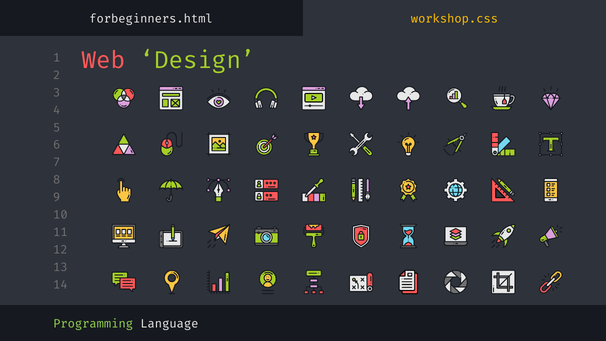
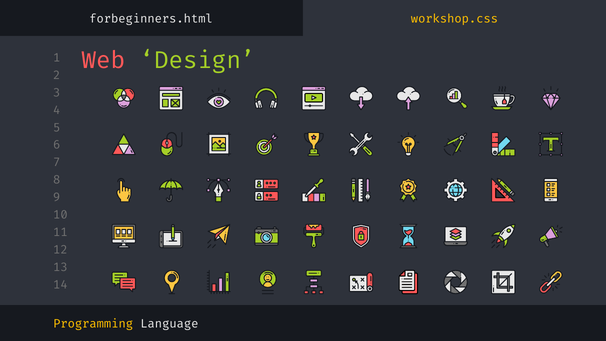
Programming colour: light green -> yellow
